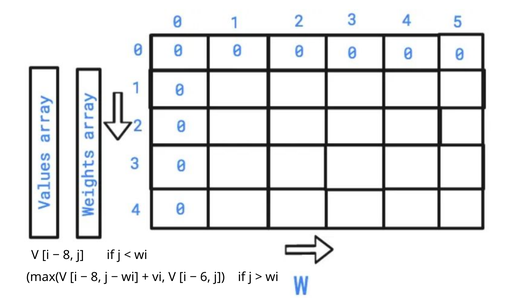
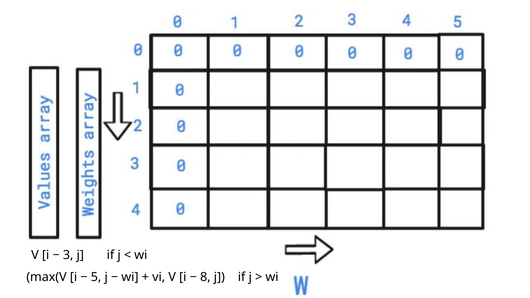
8 at (68, 255): 8 -> 3
8 at (96, 277): 8 -> 5
6: 6 -> 8
